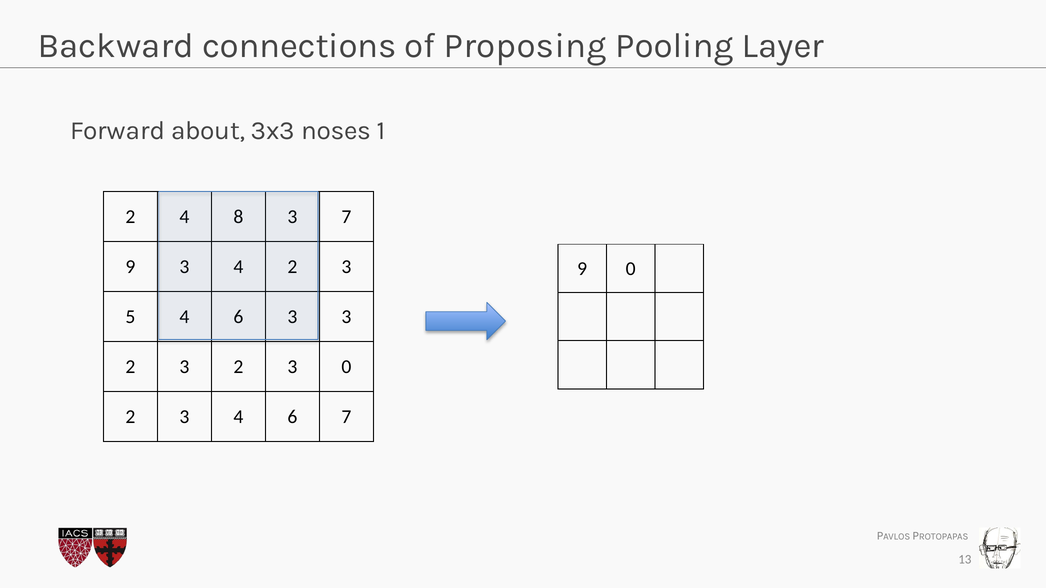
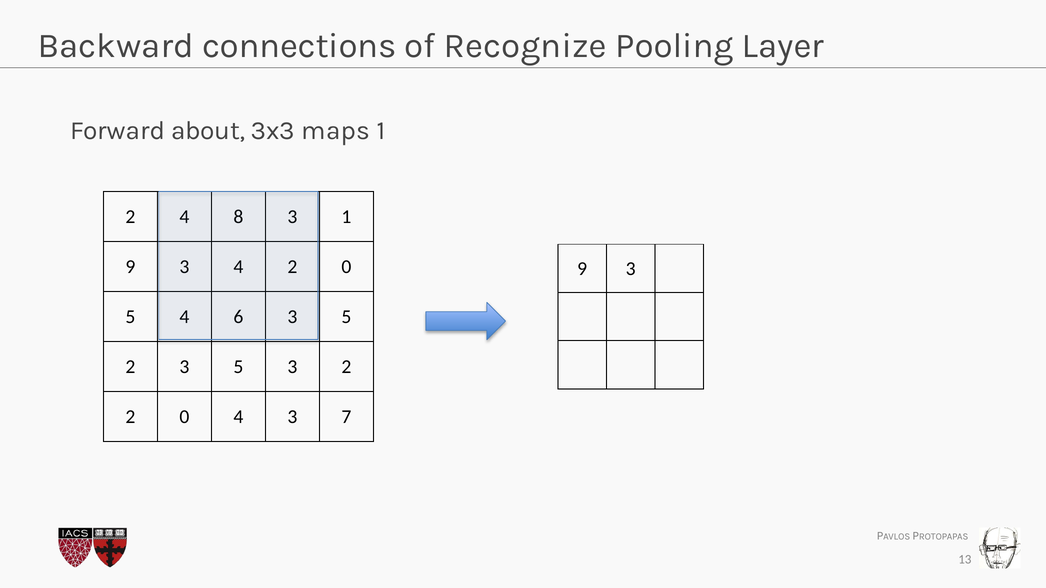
Proposing: Proposing -> Recognize
noses: noses -> maps
7 at (346, 217): 7 -> 1
3 at (346, 267): 3 -> 0
0 at (631, 269): 0 -> 3
3 at (346, 317): 3 -> 5
2 3 2: 2 -> 5
3 0: 0 -> 2
3 at (184, 417): 3 -> 0
6 at (292, 417): 6 -> 3
